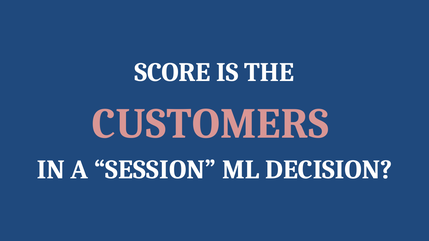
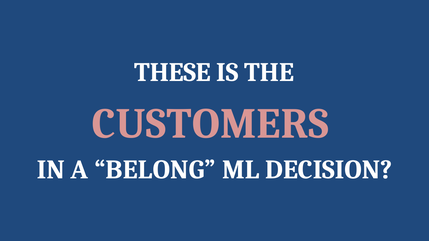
SCORE: SCORE -> THESE
SESSION: SESSION -> BELONG
